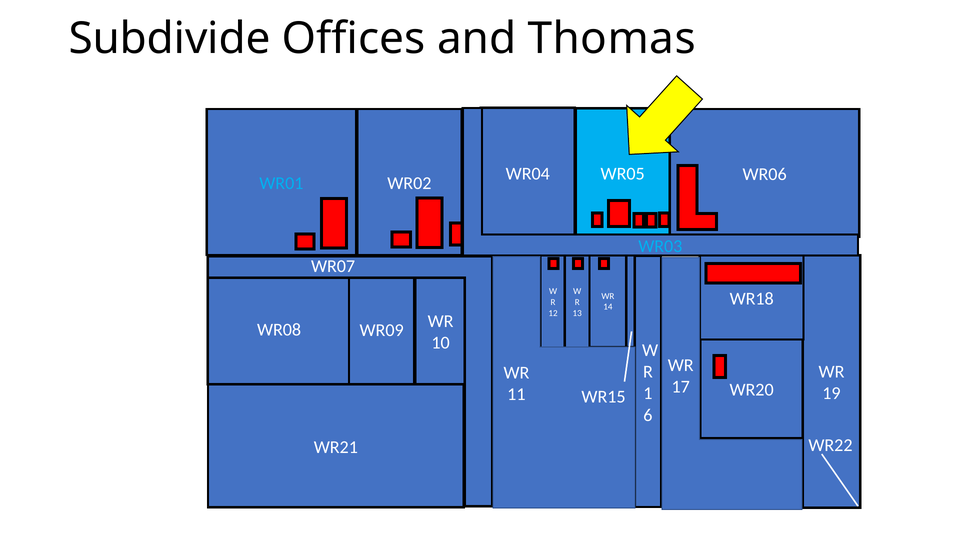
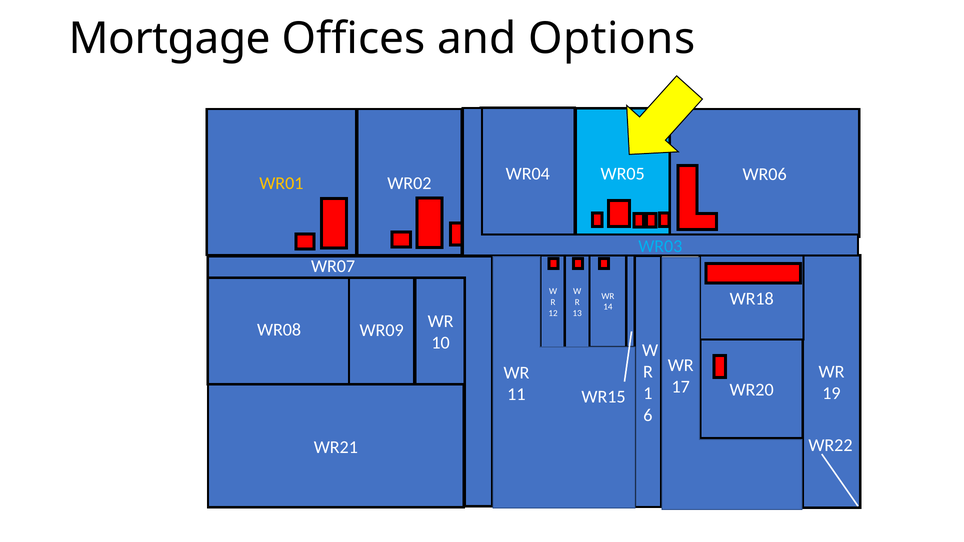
Subdivide: Subdivide -> Mortgage
Thomas: Thomas -> Options
WR01 at (281, 183) colour: light blue -> yellow
